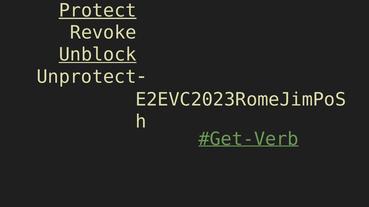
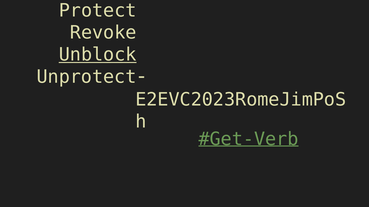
Protect underline: present -> none
